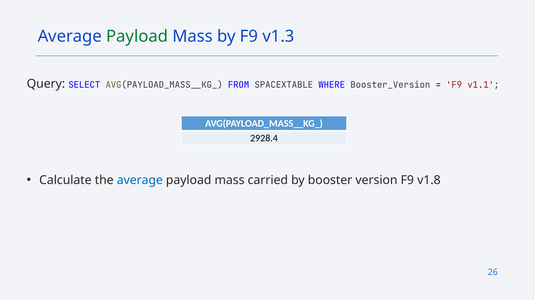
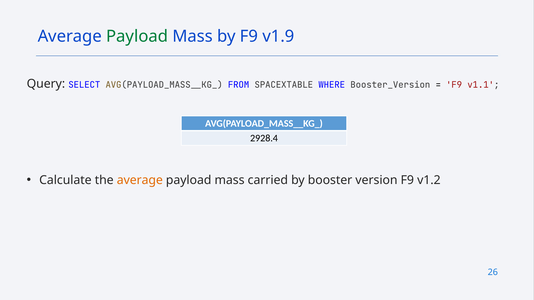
v1.3: v1.3 -> v1.9
average at (140, 180) colour: blue -> orange
v1.8: v1.8 -> v1.2
